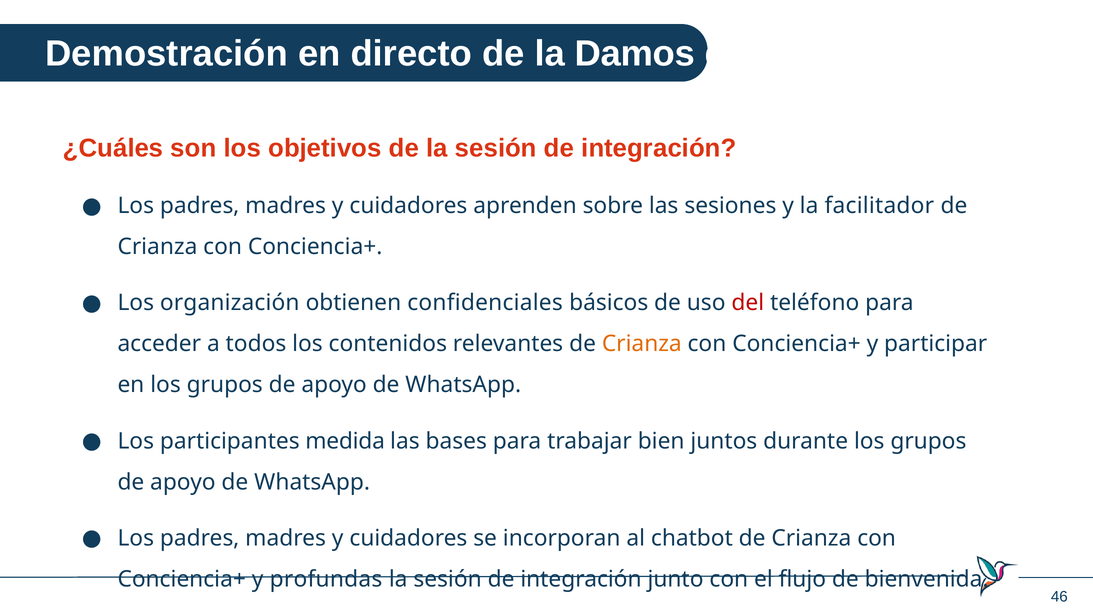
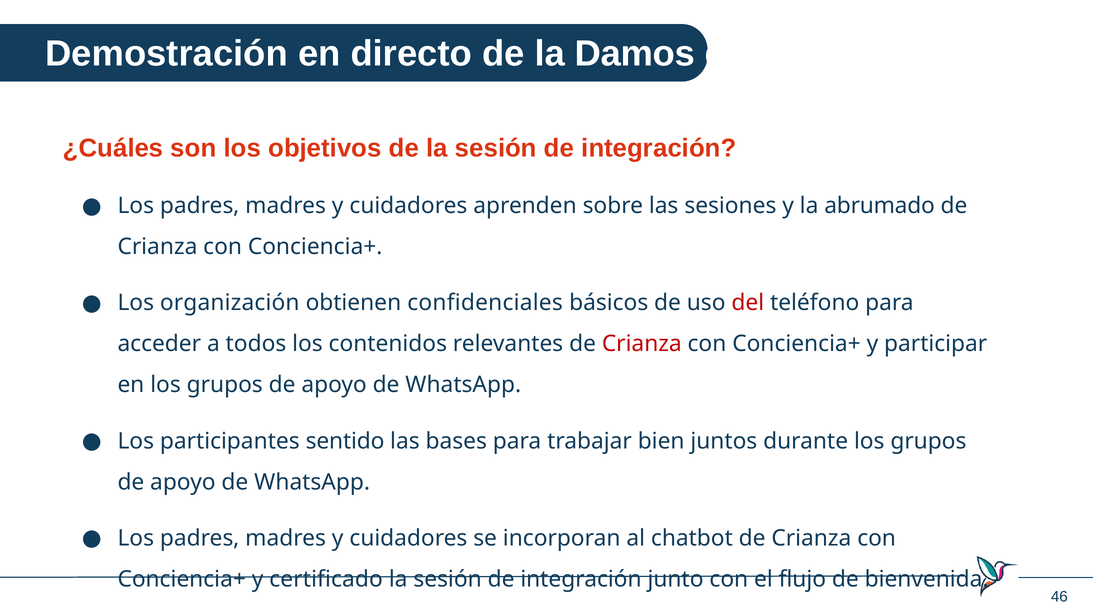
facilitador: facilitador -> abrumado
Crianza at (642, 344) colour: orange -> red
medida: medida -> sentido
profundas: profundas -> certificado
